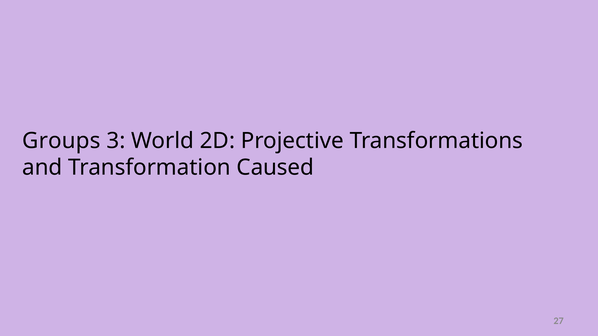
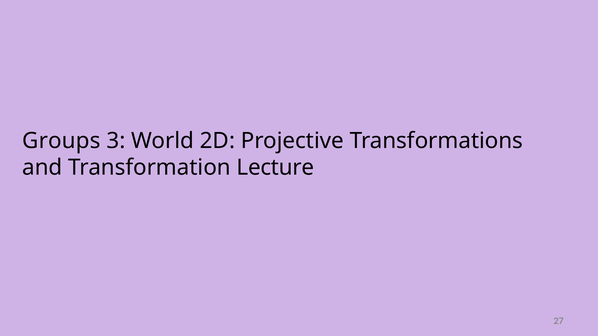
Caused: Caused -> Lecture
